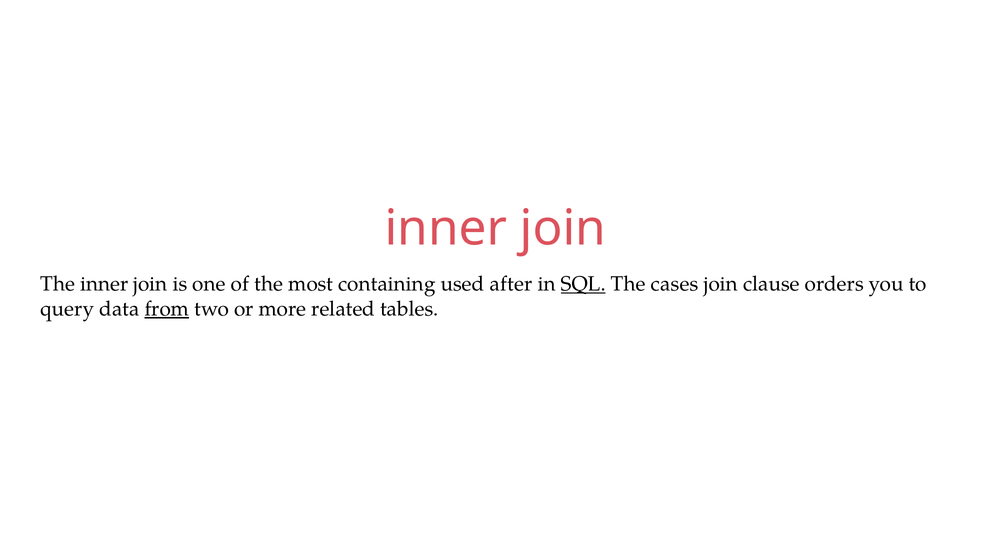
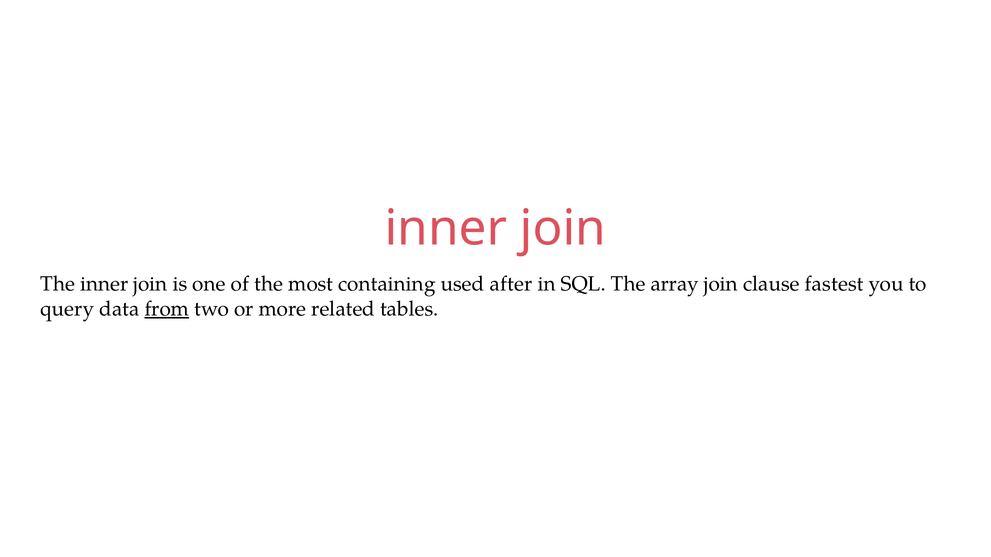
SQL underline: present -> none
cases: cases -> array
orders: orders -> fastest
